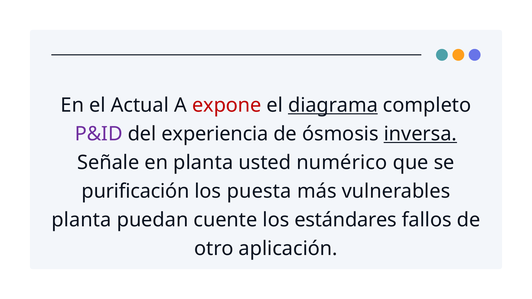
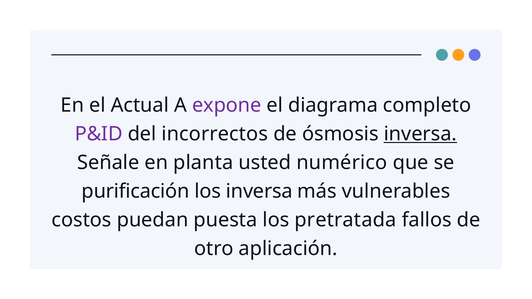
expone colour: red -> purple
diagrama underline: present -> none
experiencia: experiencia -> incorrectos
los puesta: puesta -> inversa
planta at (81, 220): planta -> costos
cuente: cuente -> puesta
estándares: estándares -> pretratada
